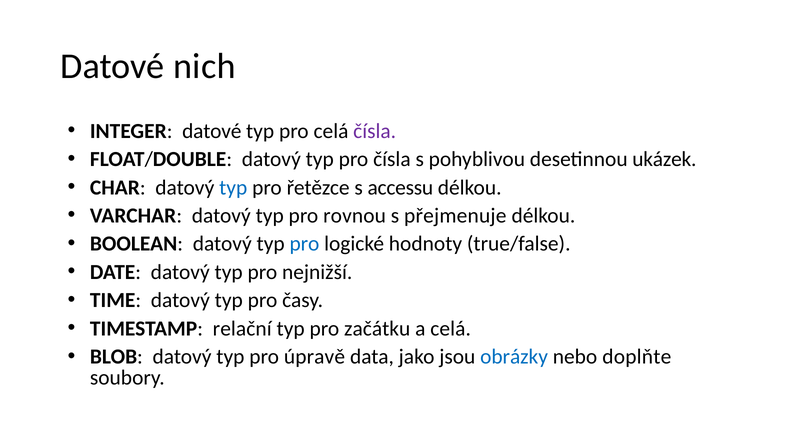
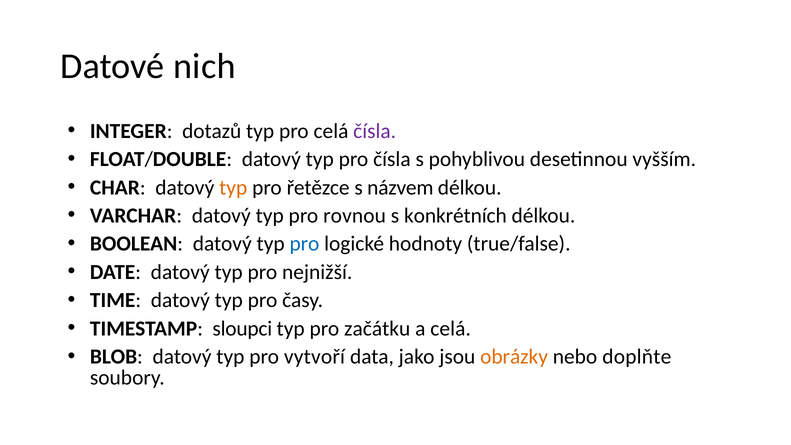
INTEGER datové: datové -> dotazů
ukázek: ukázek -> vyšším
typ at (233, 187) colour: blue -> orange
accessu: accessu -> názvem
přejmenuje: přejmenuje -> konkrétních
relační: relační -> sloupci
úpravě: úpravě -> vytvoří
obrázky colour: blue -> orange
